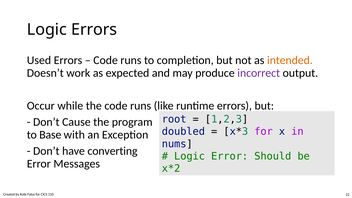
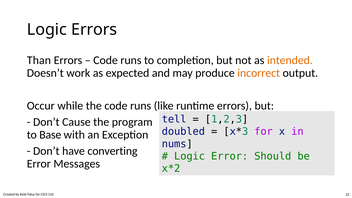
Used: Used -> Than
incorrect colour: purple -> orange
root: root -> tell
